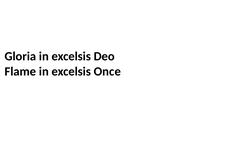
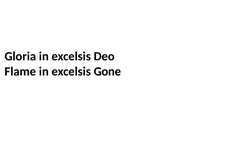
Once: Once -> Gone
